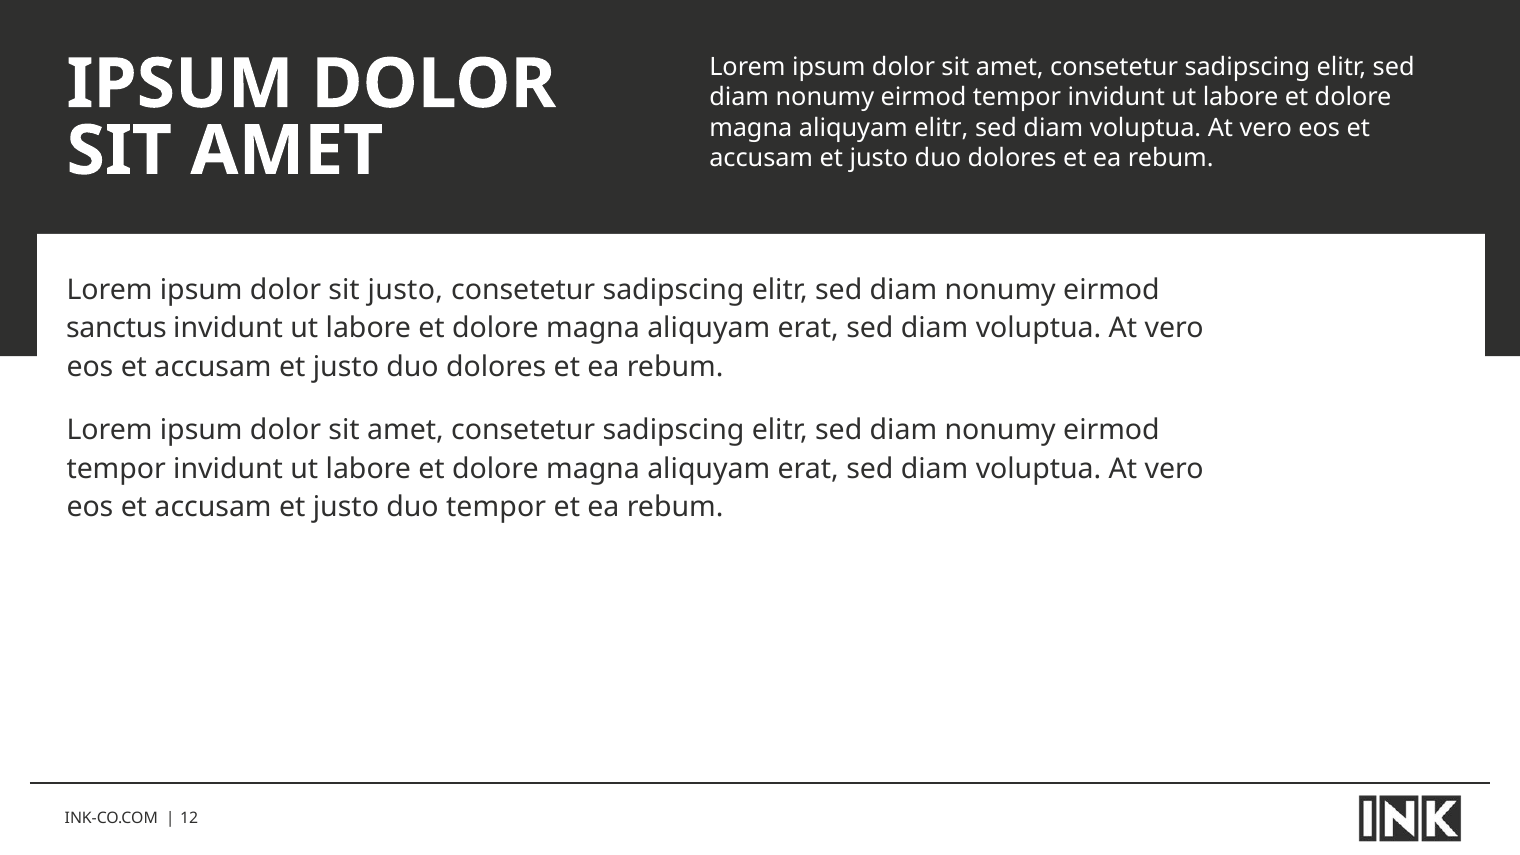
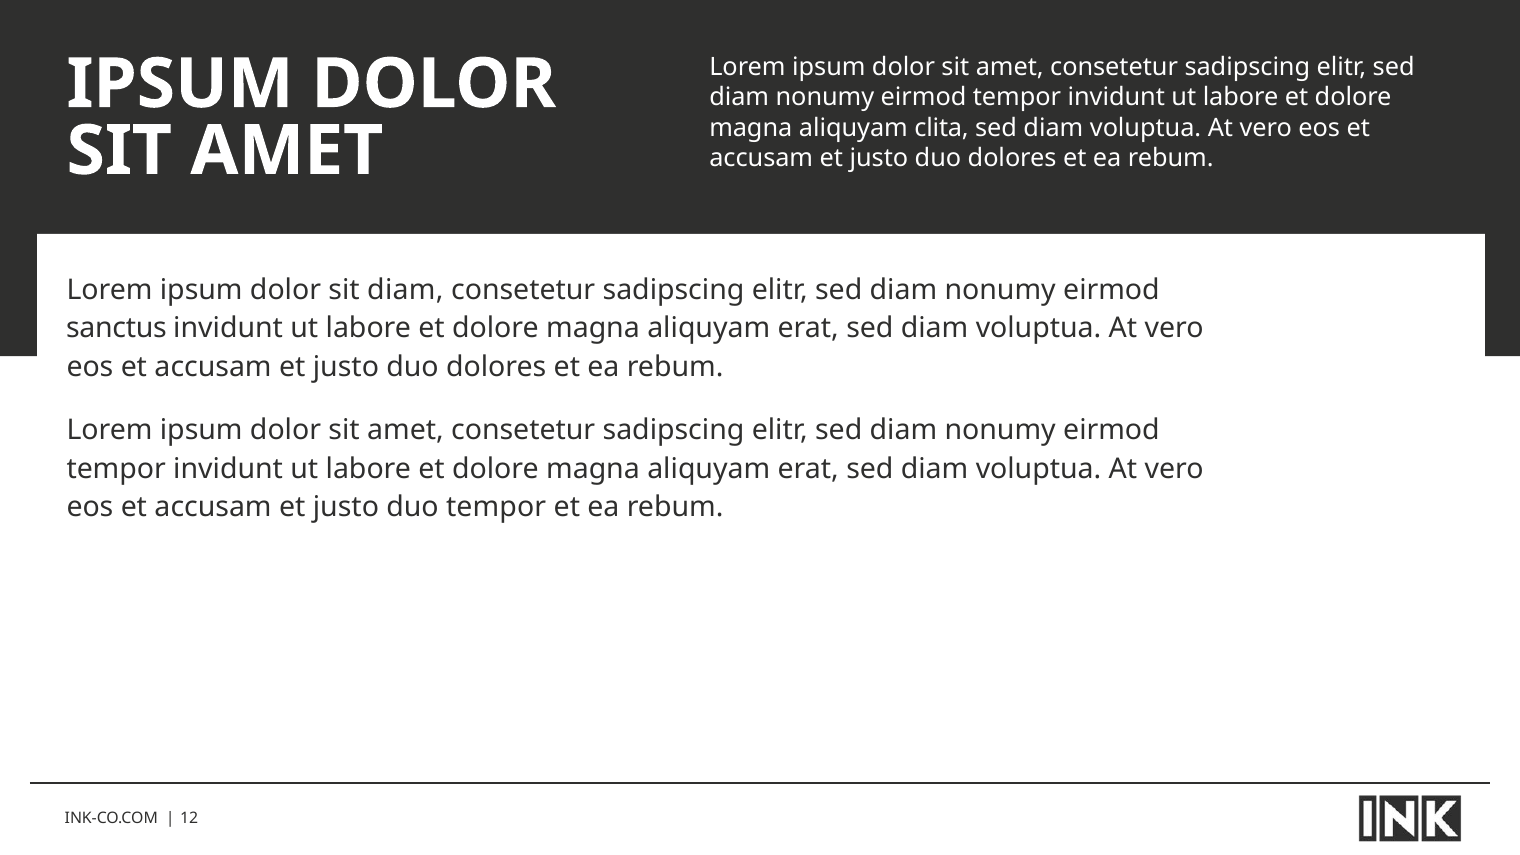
aliquyam elitr: elitr -> clita
sit justo: justo -> diam
